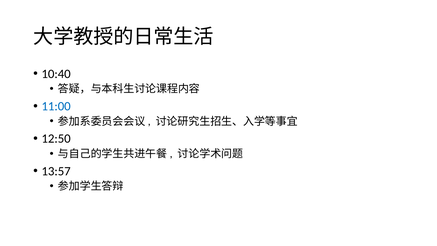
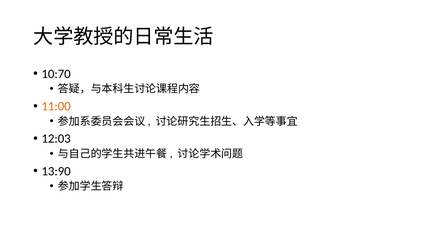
10:40: 10:40 -> 10:70
11:00 colour: blue -> orange
12:50: 12:50 -> 12:03
13:57: 13:57 -> 13:90
